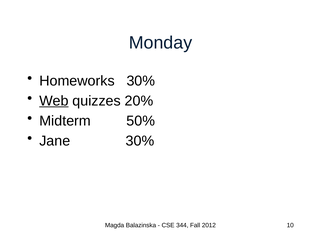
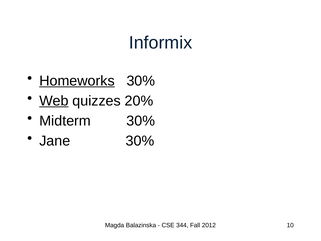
Monday: Monday -> Informix
Homeworks underline: none -> present
Midterm 50%: 50% -> 30%
